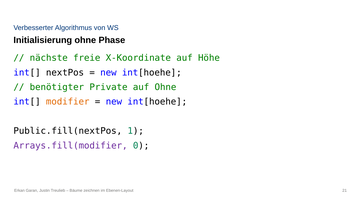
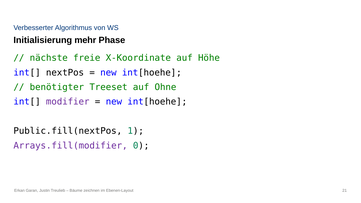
Initialisierung ohne: ohne -> mehr
Private: Private -> Treeset
modifier colour: orange -> purple
